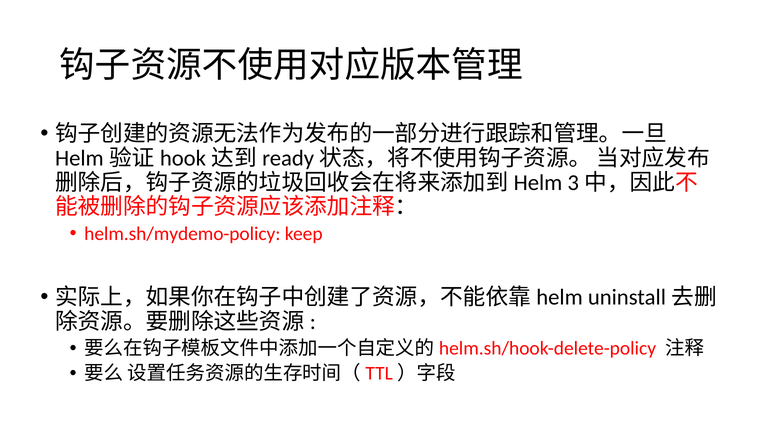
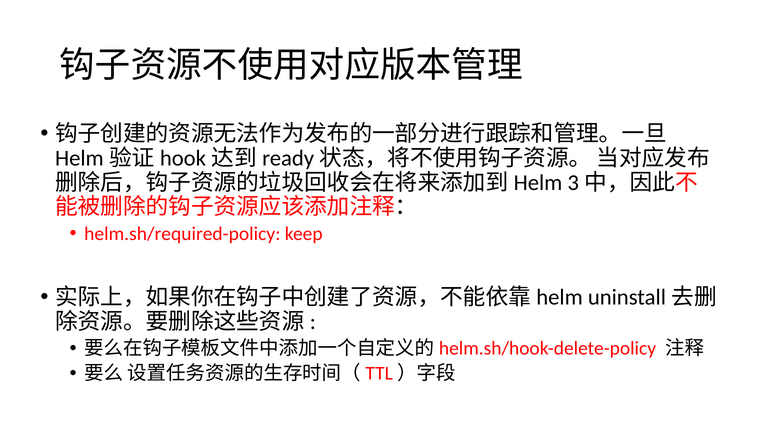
helm.sh/mydemo-policy: helm.sh/mydemo-policy -> helm.sh/required-policy
